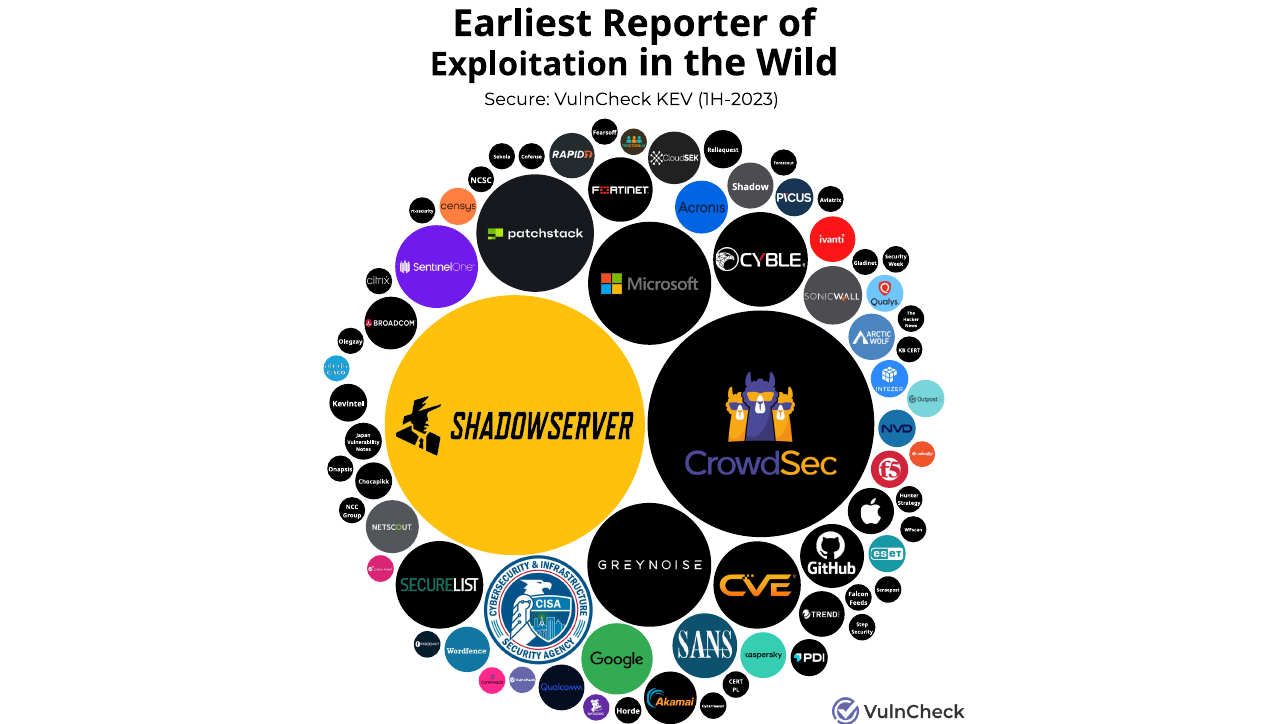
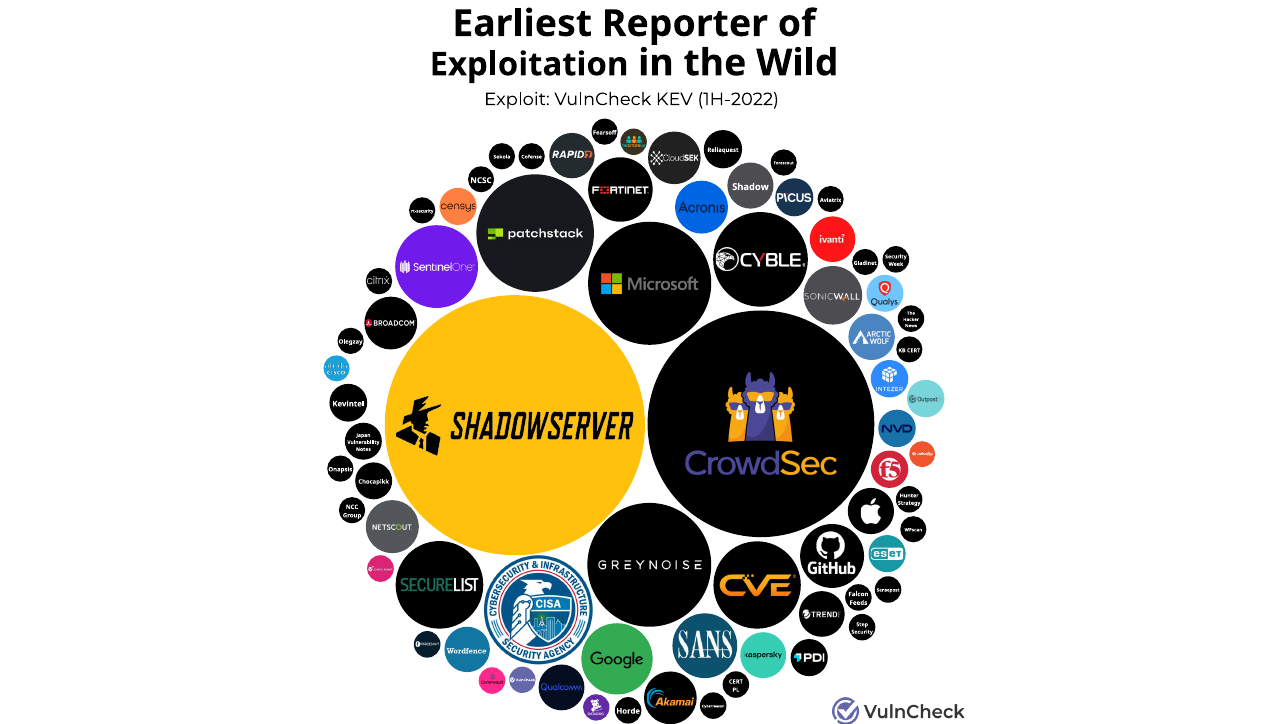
Secure: Secure -> Exploit
1H-2023: 1H-2023 -> 1H-2022
